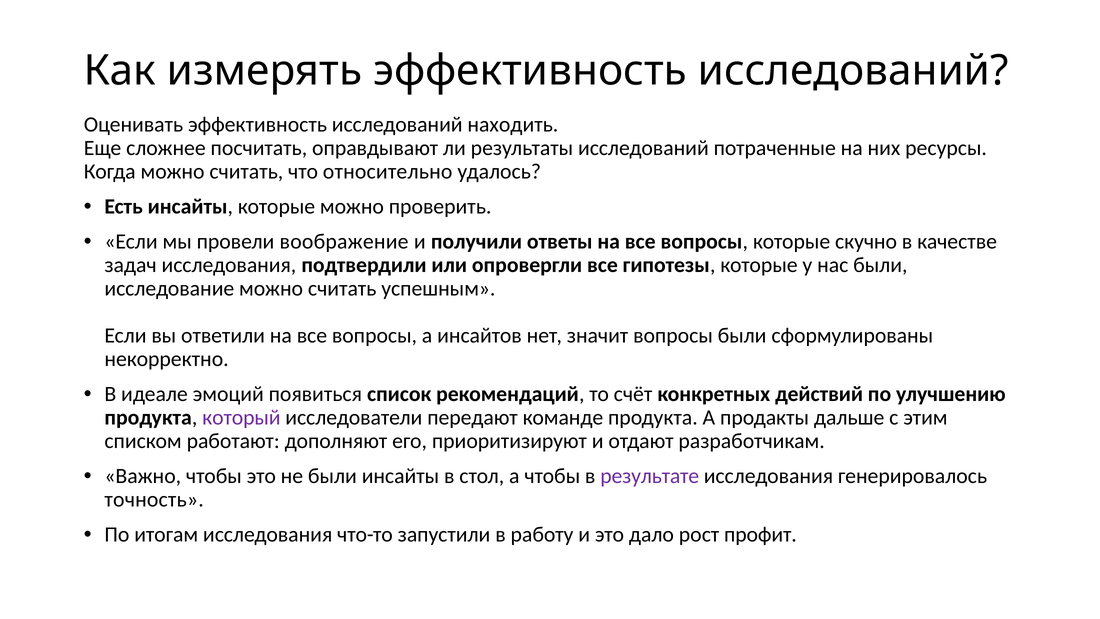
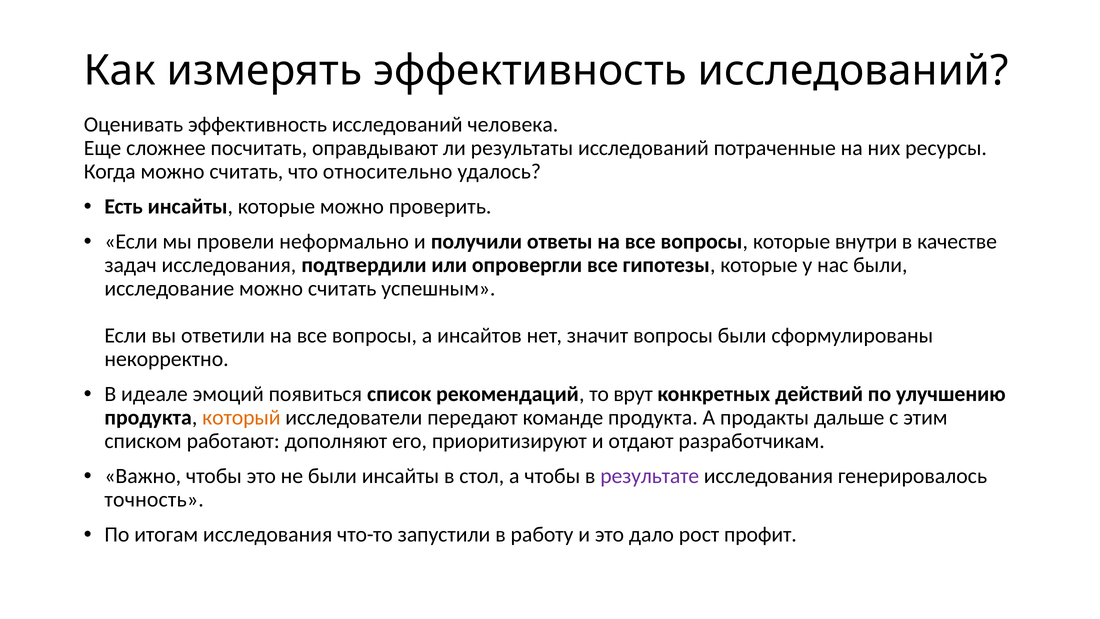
находить: находить -> человека
воображение: воображение -> неформально
скучно: скучно -> внутри
счёт: счёт -> врут
который colour: purple -> orange
